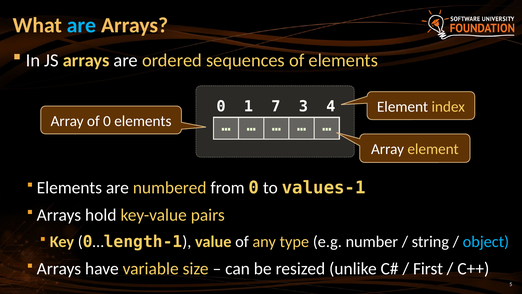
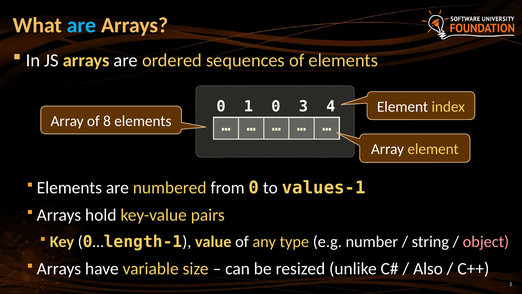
1 7: 7 -> 0
of 0: 0 -> 8
object colour: light blue -> pink
First: First -> Also
